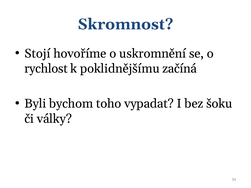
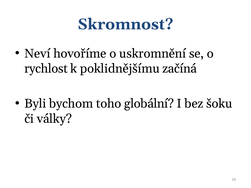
Stojí: Stojí -> Neví
vypadat: vypadat -> globální
